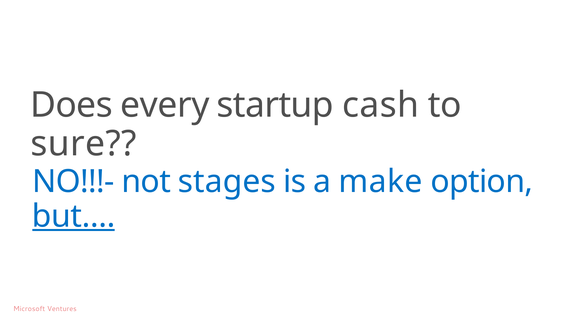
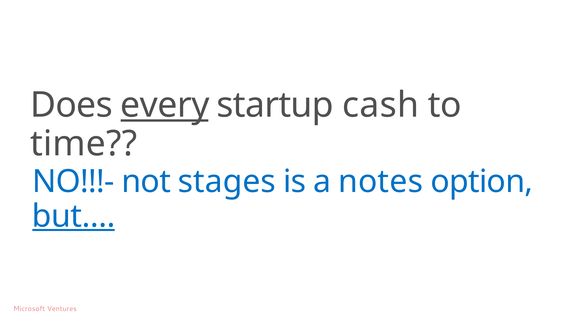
every underline: none -> present
sure: sure -> time
make: make -> notes
